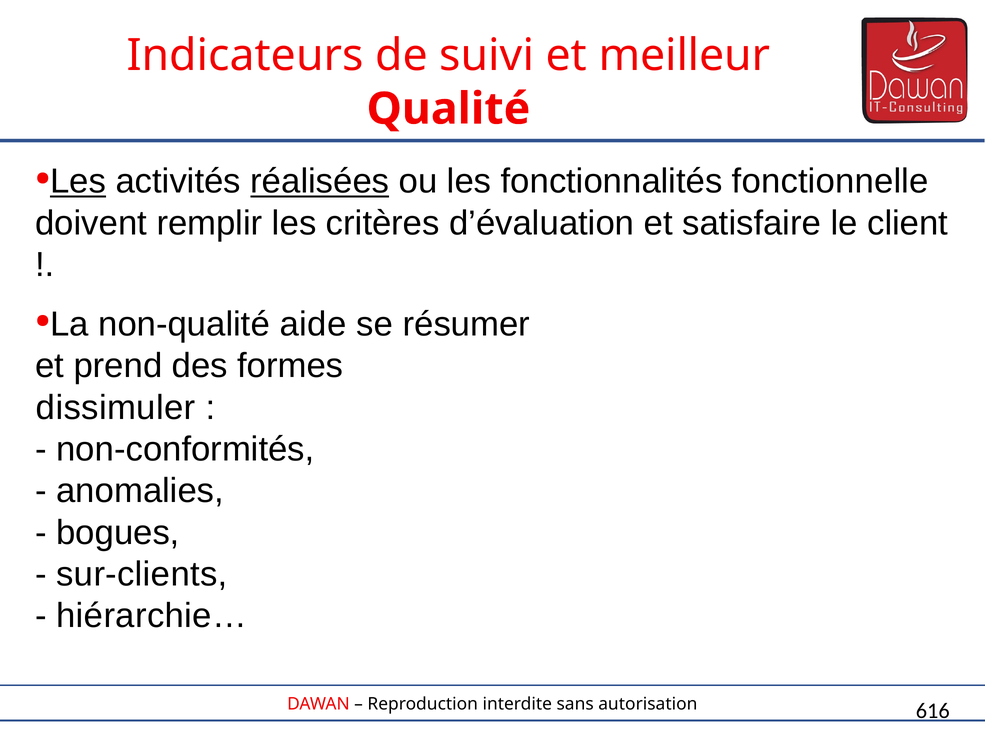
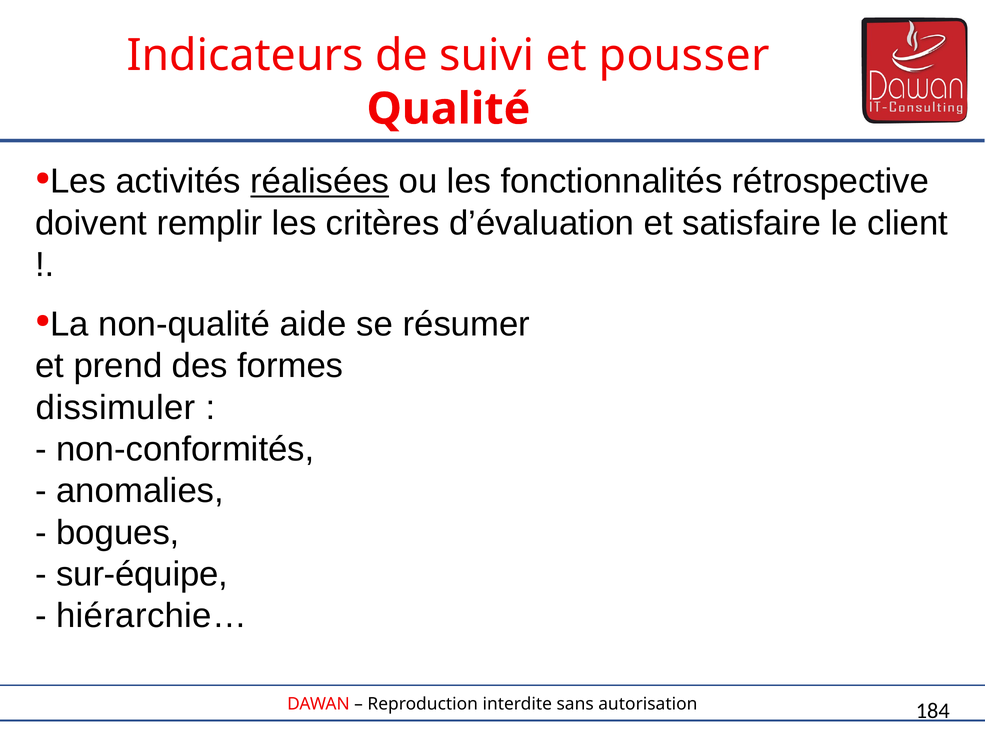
meilleur: meilleur -> pousser
Les at (78, 182) underline: present -> none
fonctionnelle: fonctionnelle -> rétrospective
sur-clients: sur-clients -> sur-équipe
616: 616 -> 184
